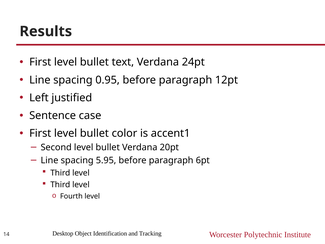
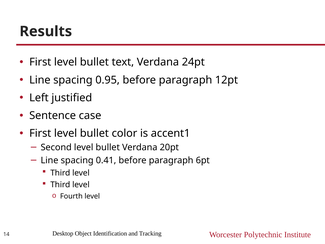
5.95: 5.95 -> 0.41
